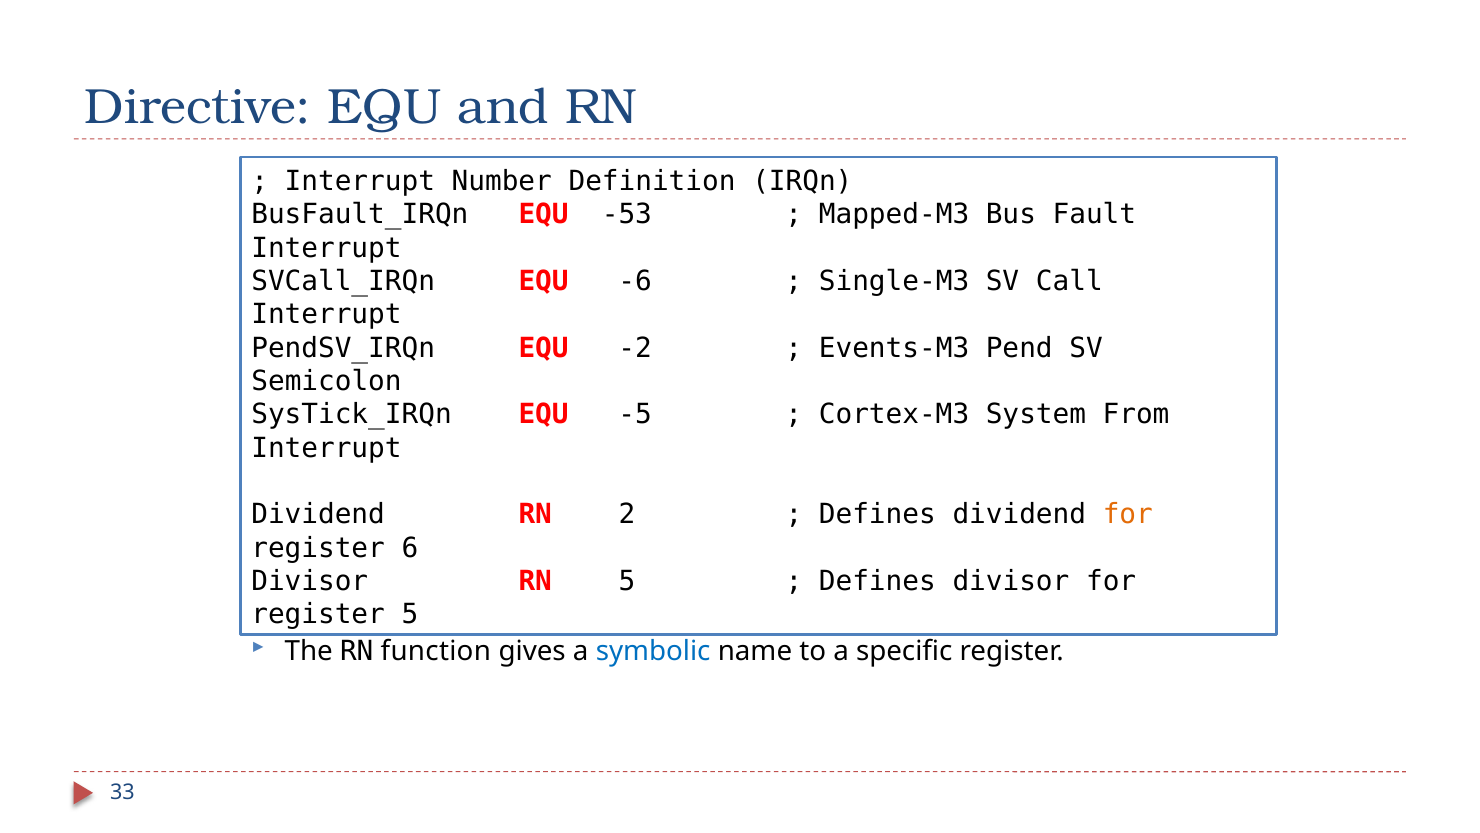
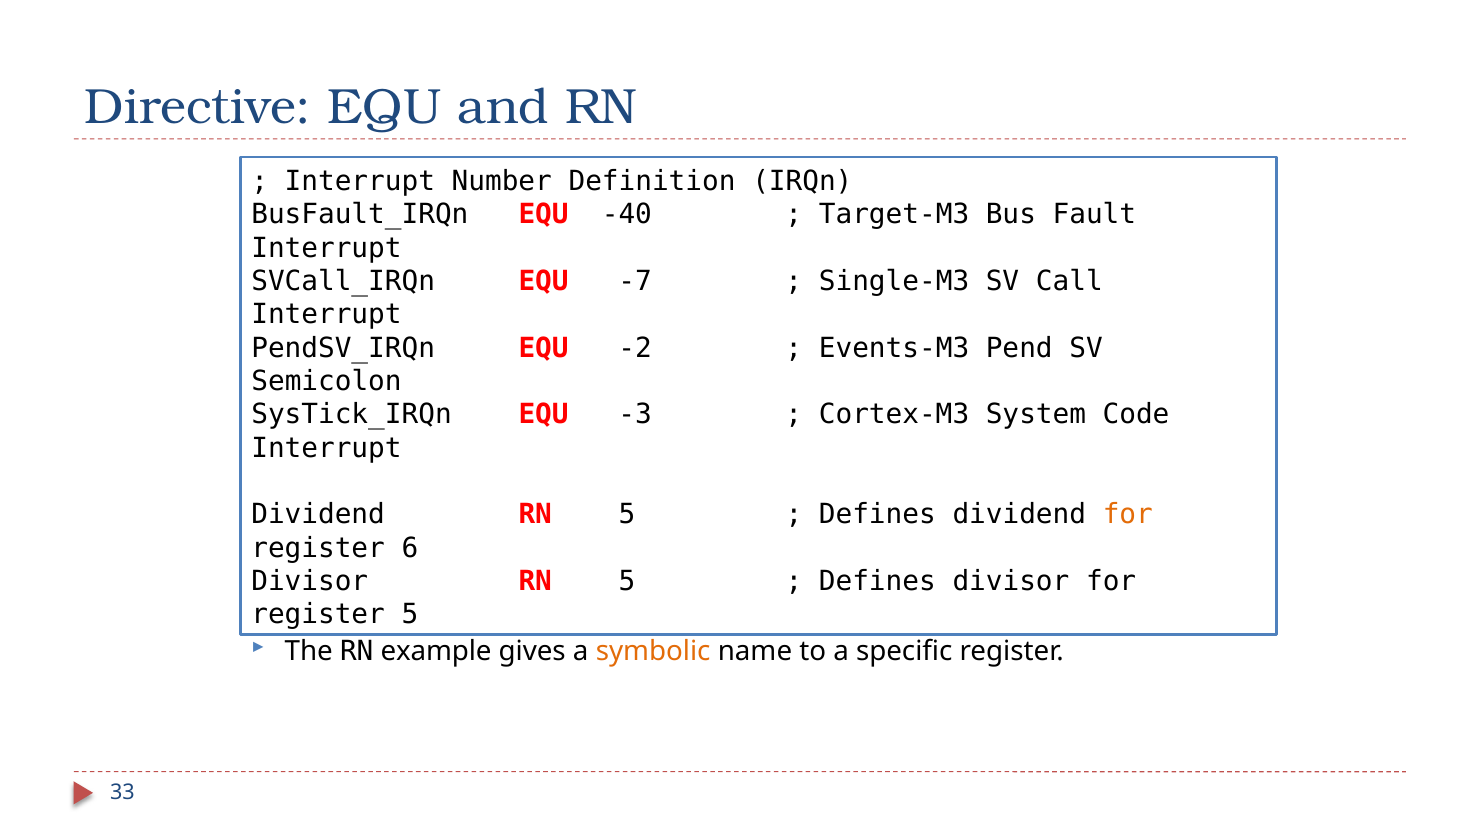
-53: -53 -> -40
Mapped-M3: Mapped-M3 -> Target-M3
-6: -6 -> -7
-5: -5 -> -3
System From: From -> Code
2 at (627, 514): 2 -> 5
function: function -> example
symbolic at (653, 651) colour: blue -> orange
